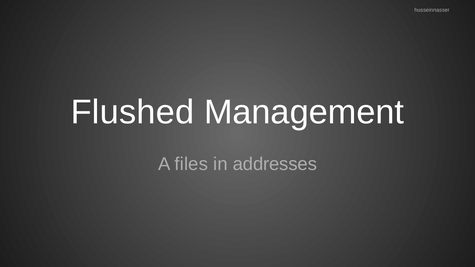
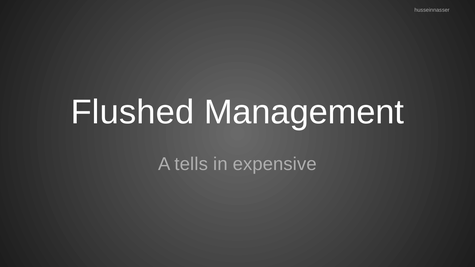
files: files -> tells
addresses: addresses -> expensive
